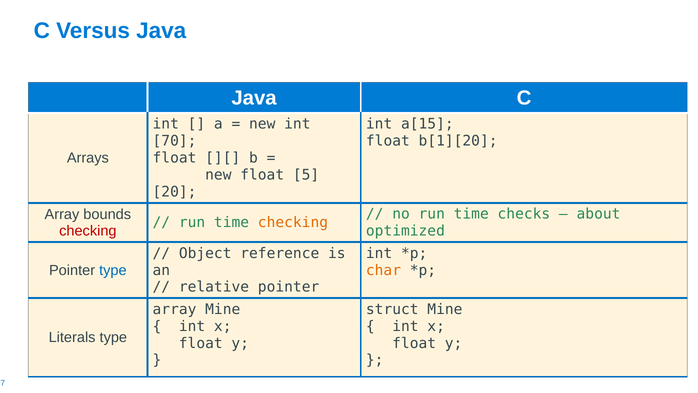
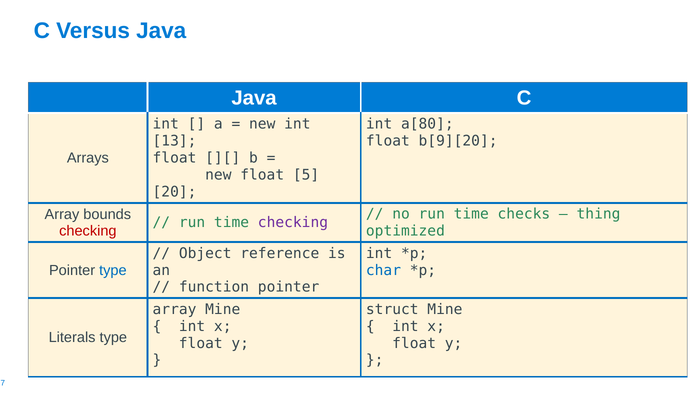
a[15: a[15 -> a[80
70: 70 -> 13
b[1][20: b[1][20 -> b[9][20
about: about -> thing
checking at (293, 222) colour: orange -> purple
char colour: orange -> blue
relative: relative -> function
